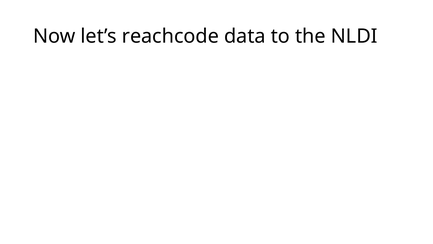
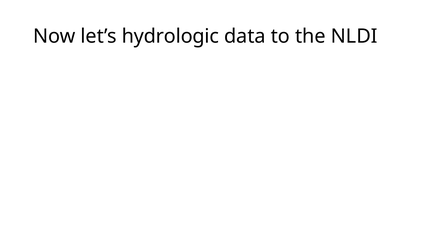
reachcode: reachcode -> hydrologic
